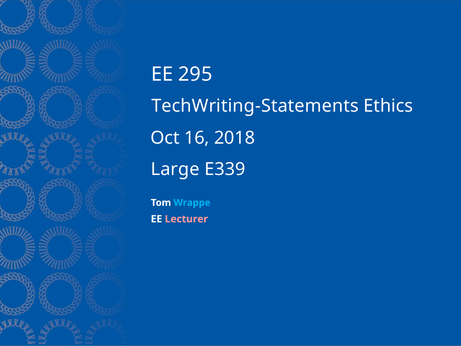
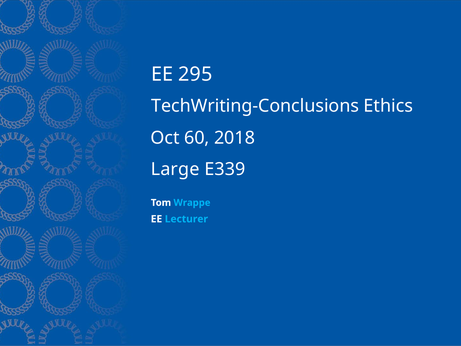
TechWriting-Statements: TechWriting-Statements -> TechWriting-Conclusions
16: 16 -> 60
Lecturer colour: pink -> light blue
